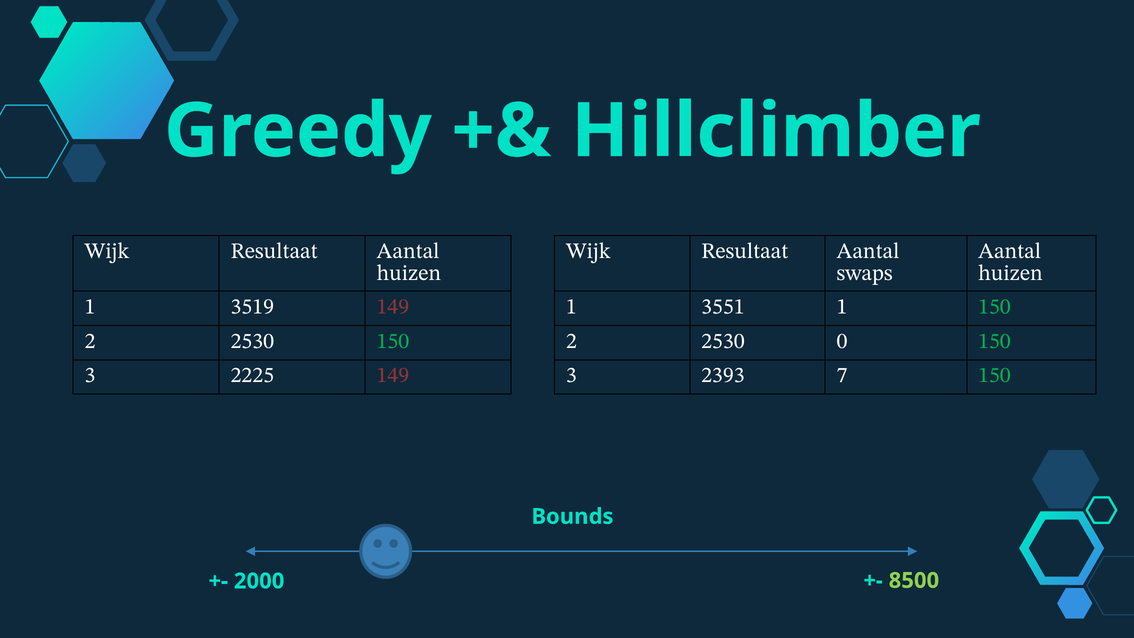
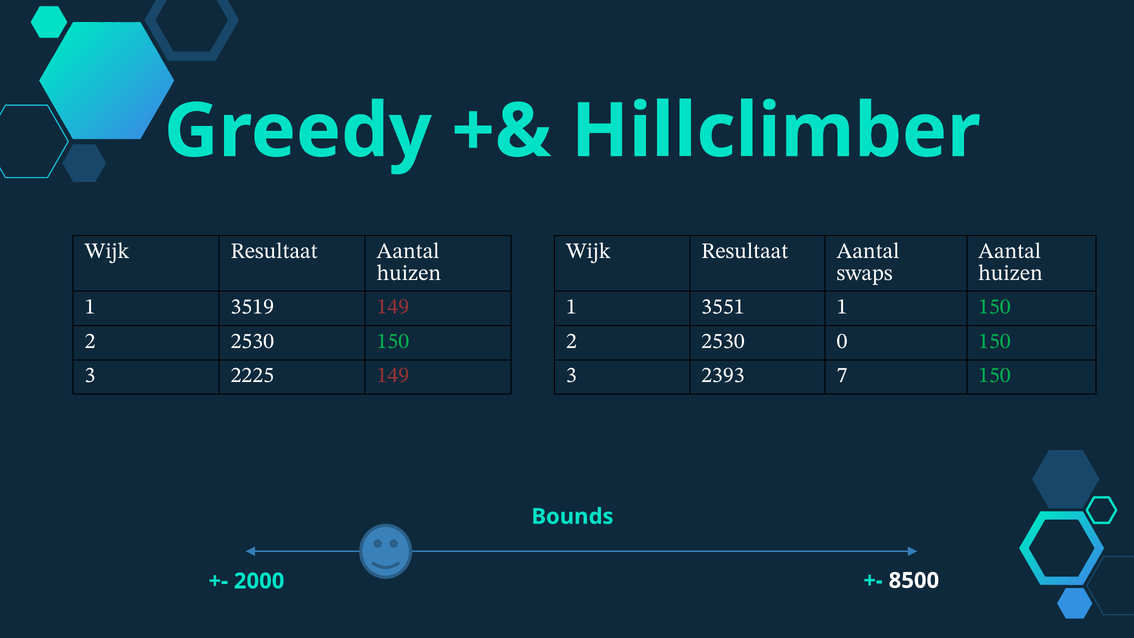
8500 colour: light green -> white
